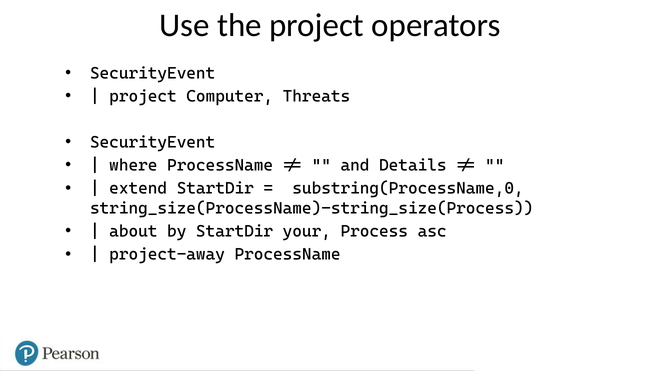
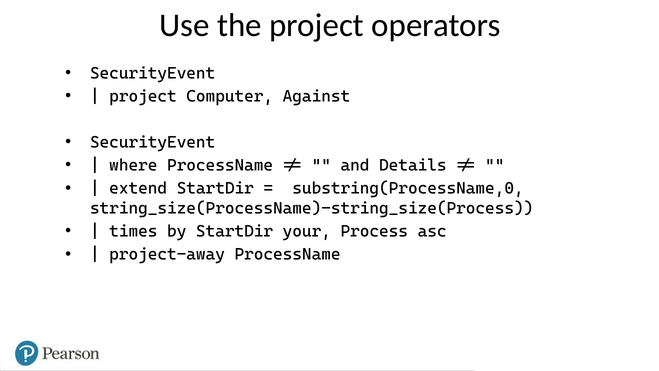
Threats: Threats -> Against
about: about -> times
